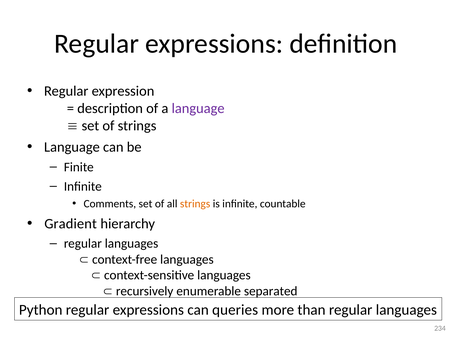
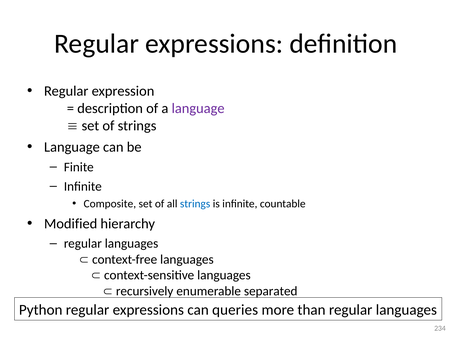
Comments: Comments -> Composite
strings at (195, 204) colour: orange -> blue
Gradient: Gradient -> Modified
